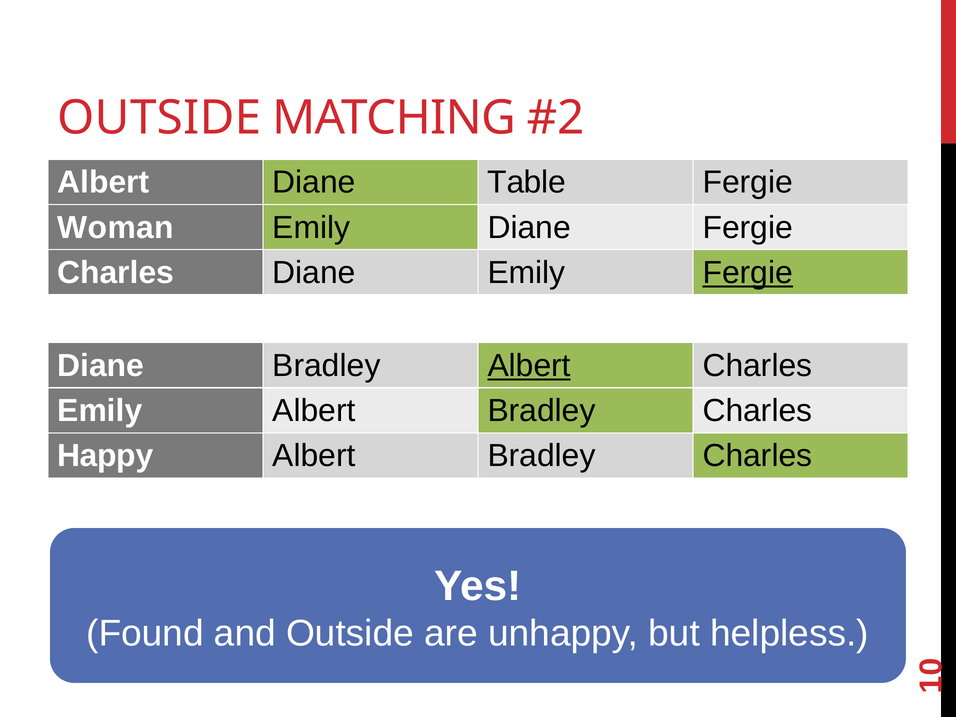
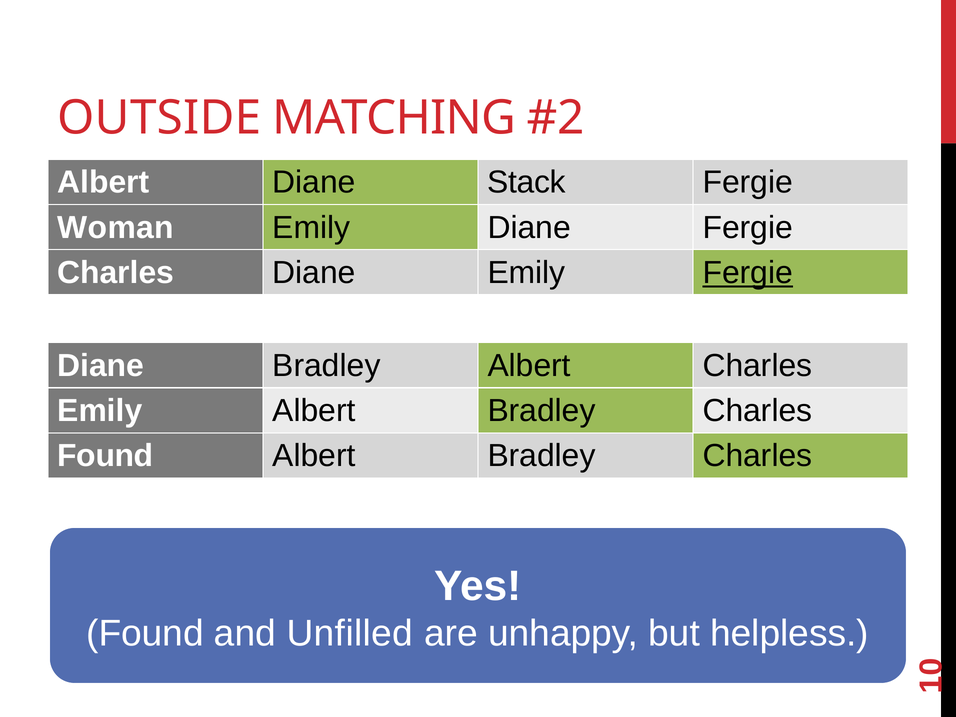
Table: Table -> Stack
Albert at (529, 366) underline: present -> none
Happy at (105, 456): Happy -> Found
and Outside: Outside -> Unfilled
